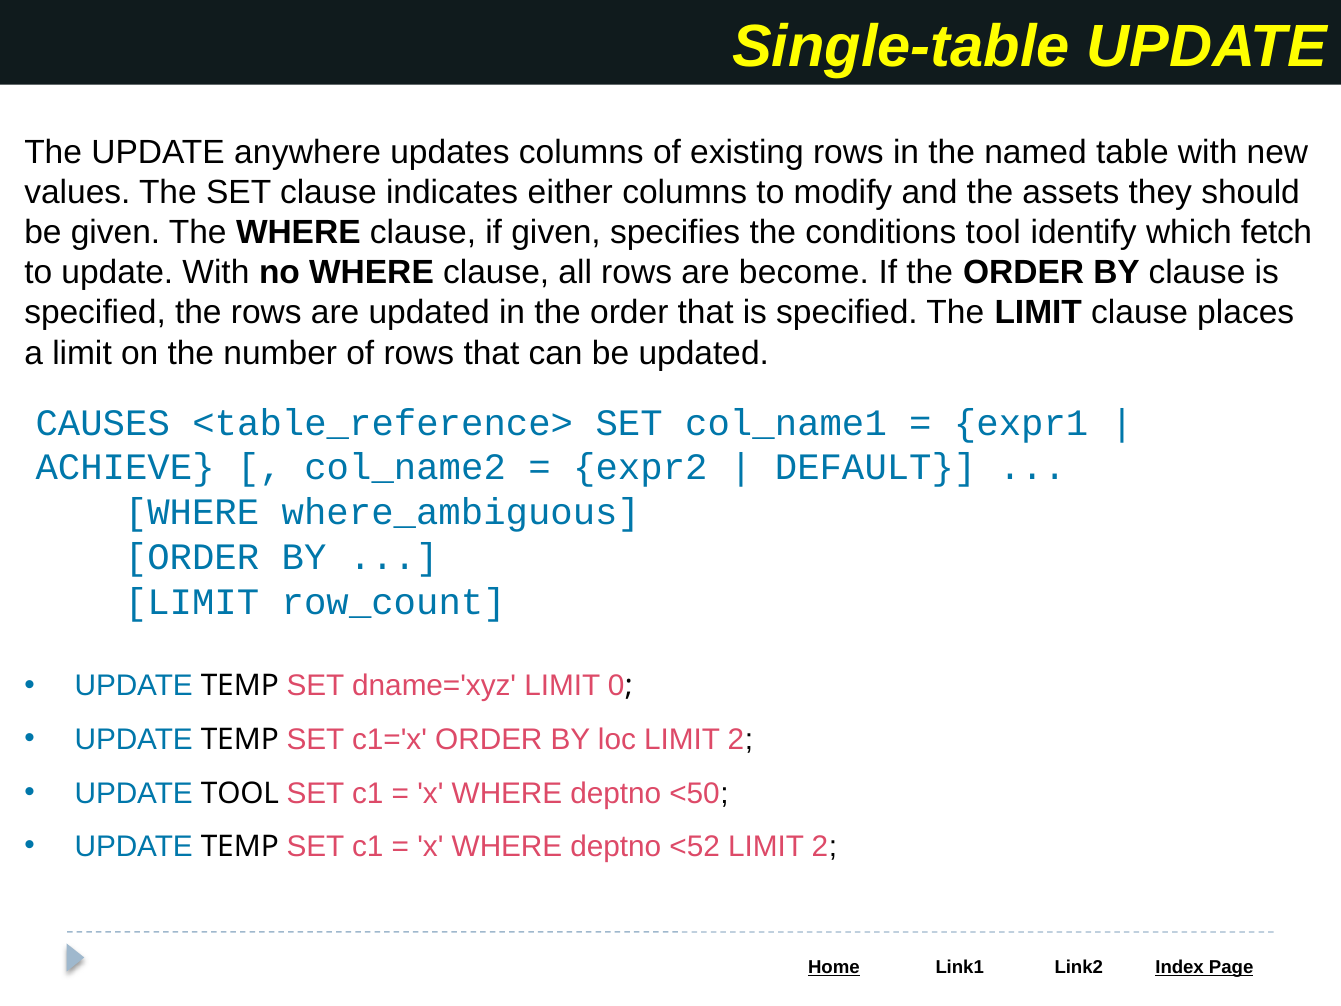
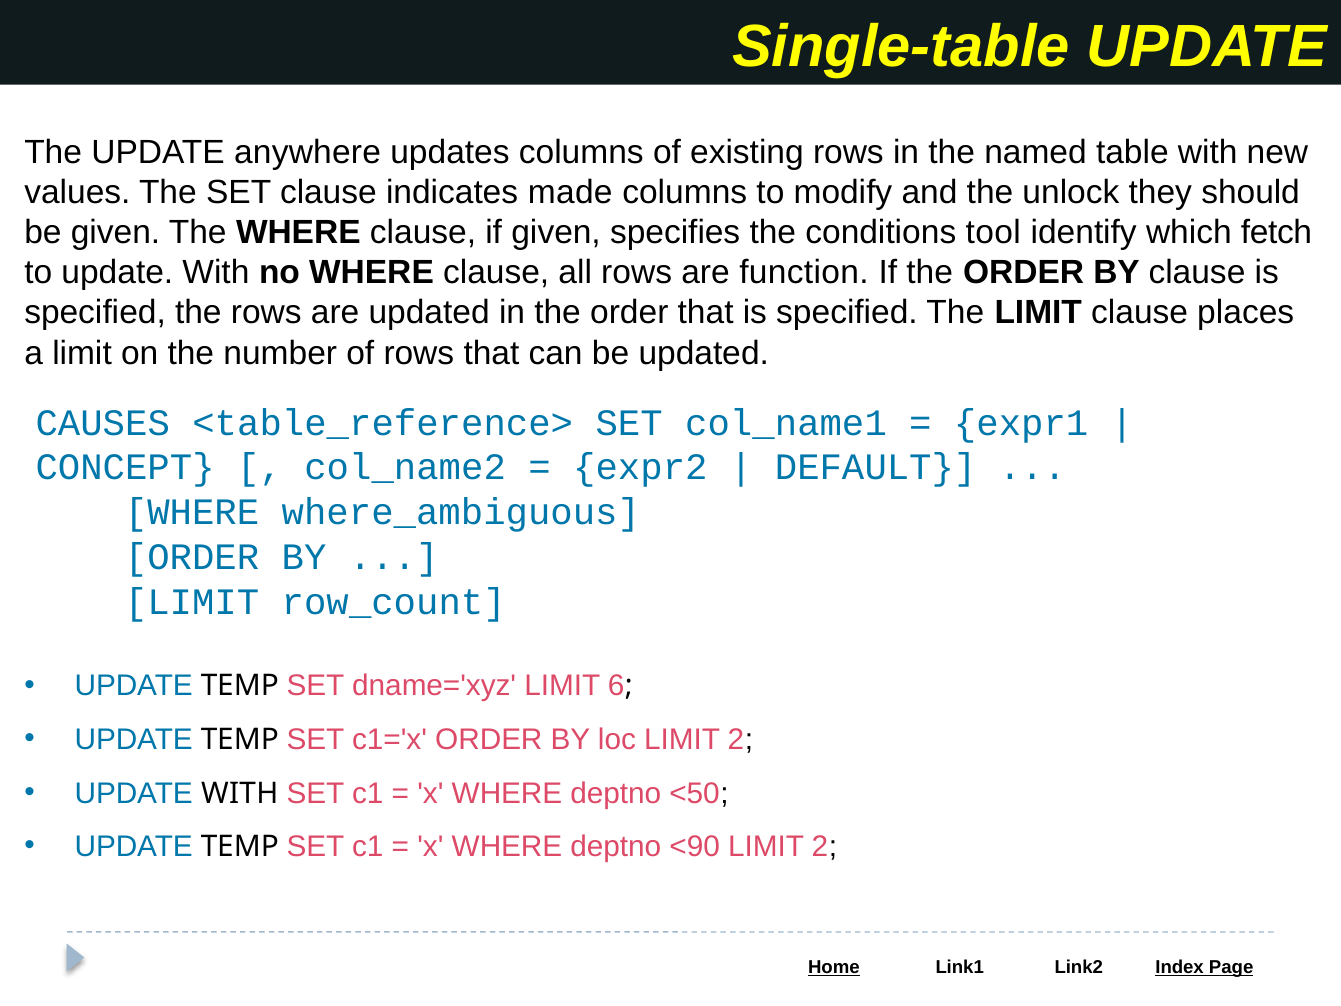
either: either -> made
assets: assets -> unlock
become: become -> function
ACHIEVE: ACHIEVE -> CONCEPT
0: 0 -> 6
TOOL at (240, 793): TOOL -> WITH
<52: <52 -> <90
